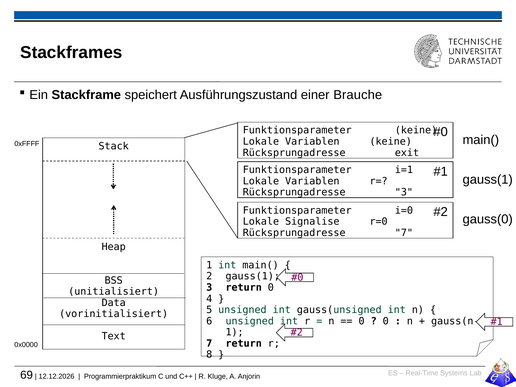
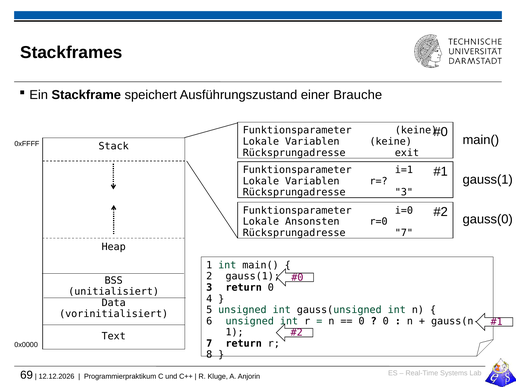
Signalise: Signalise -> Ansonsten
